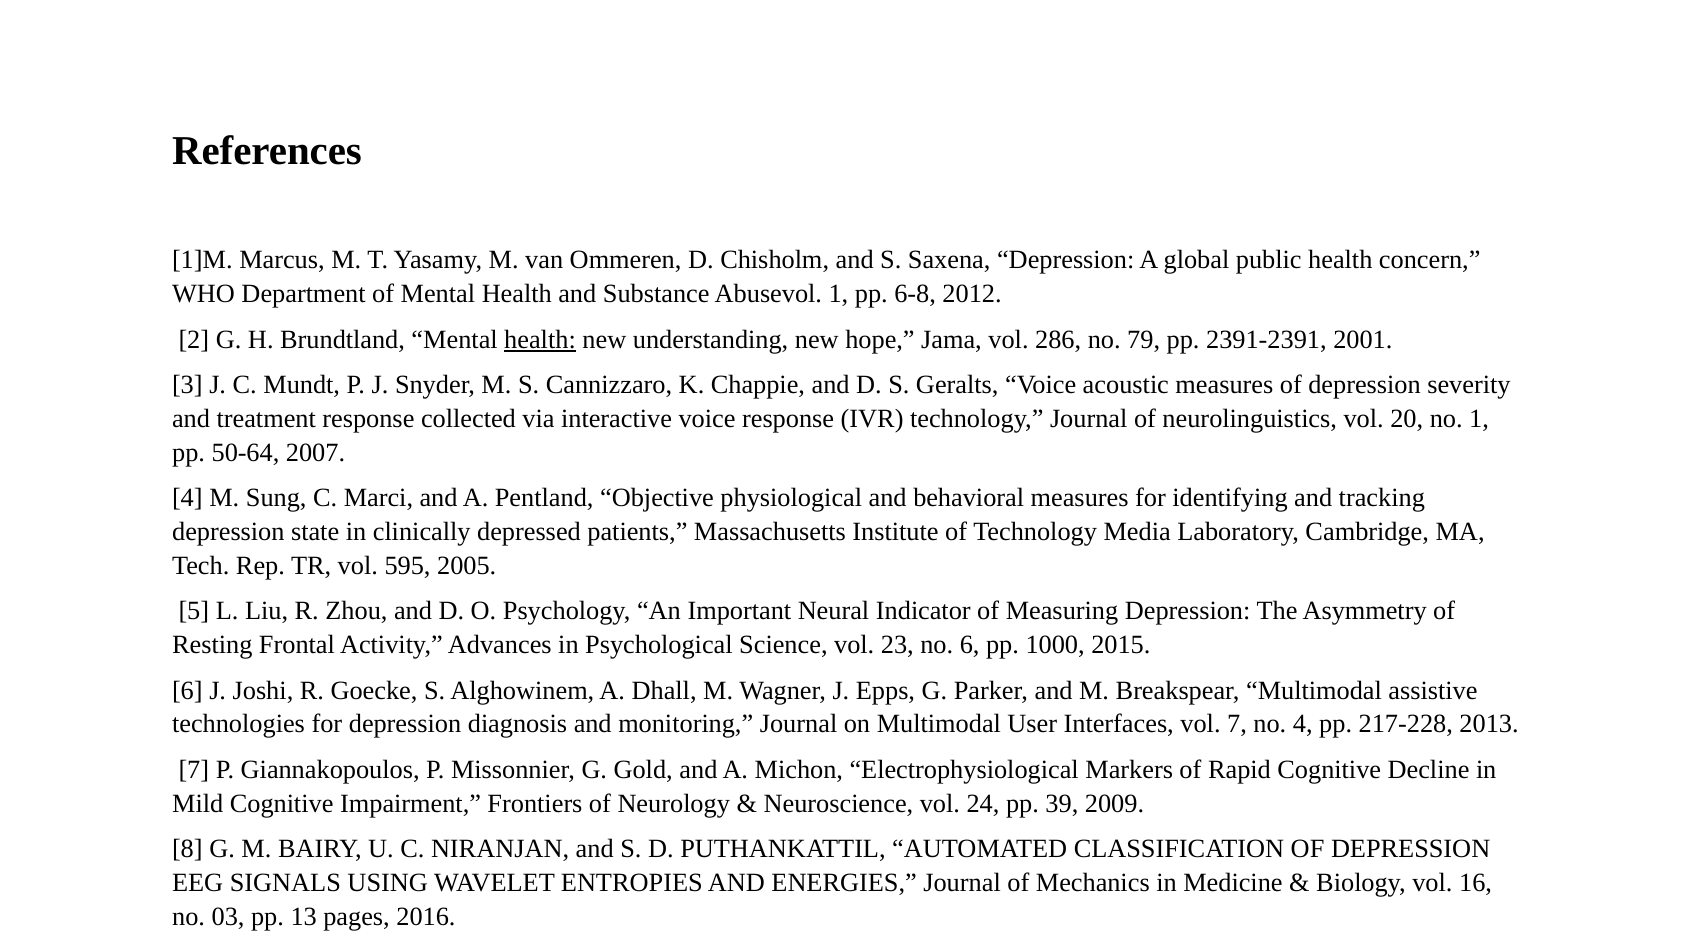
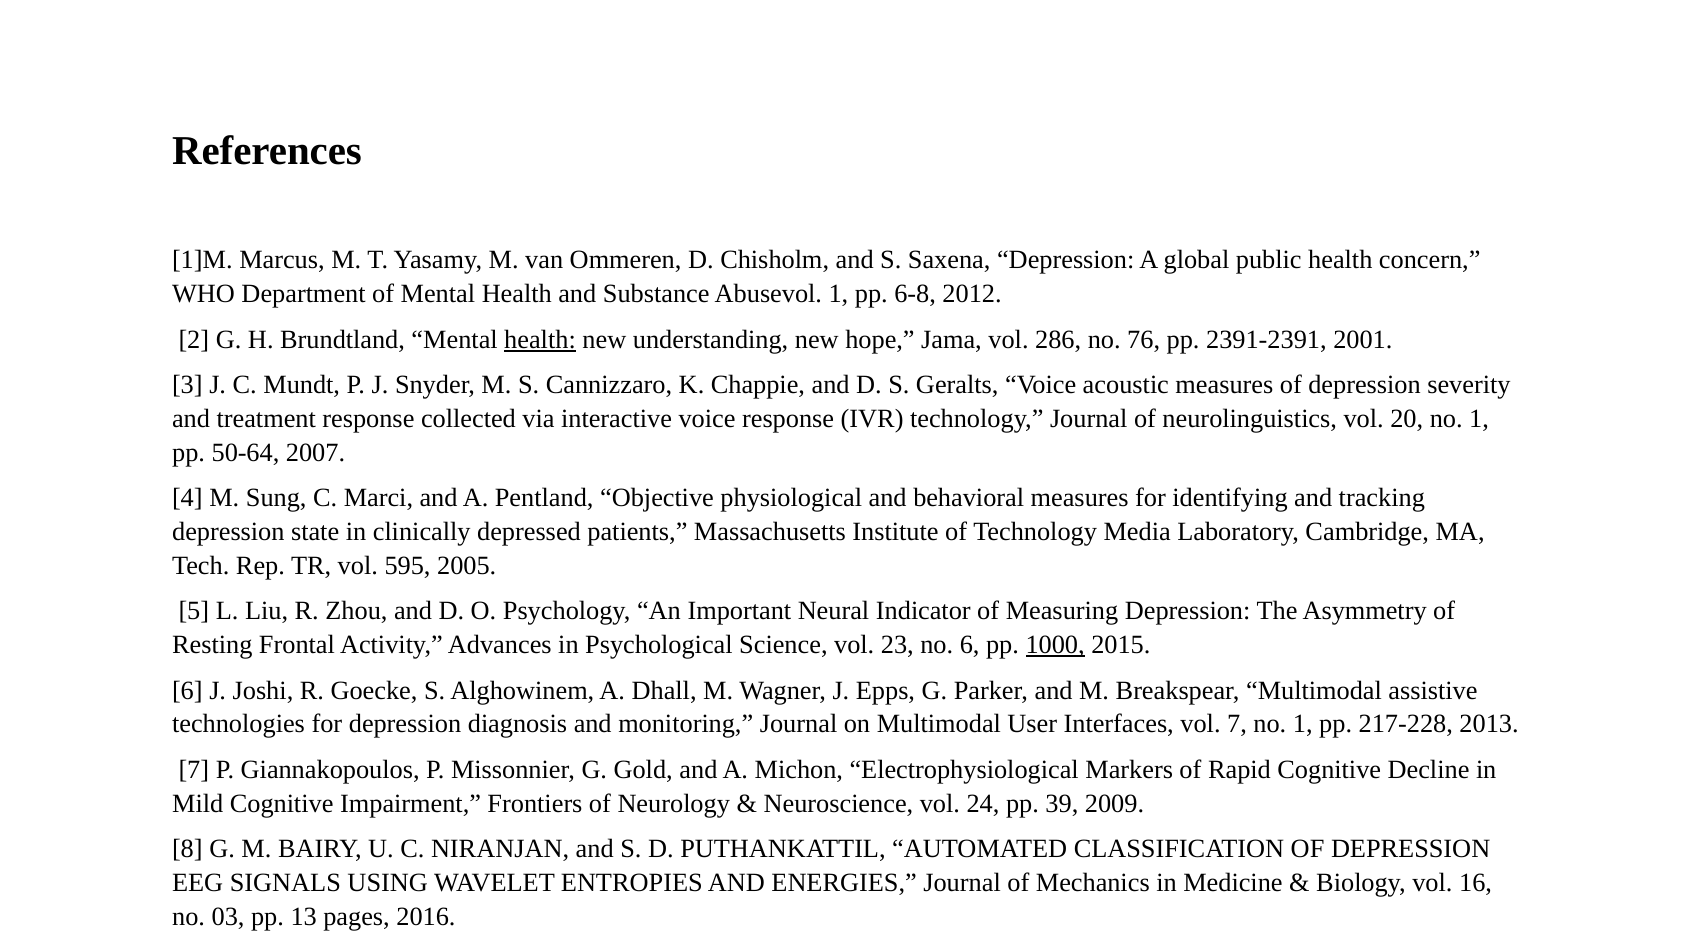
79: 79 -> 76
1000 underline: none -> present
7 no 4: 4 -> 1
